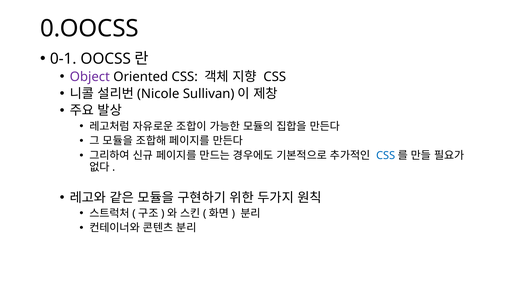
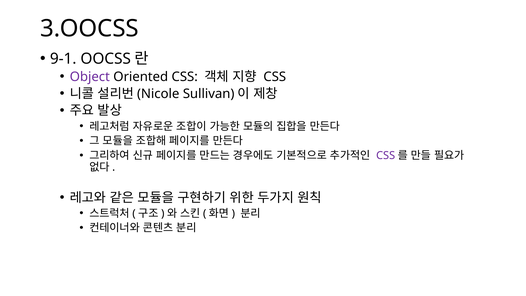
0.OOCSS: 0.OOCSS -> 3.OOCSS
0-1: 0-1 -> 9-1
CSS at (386, 155) colour: blue -> purple
